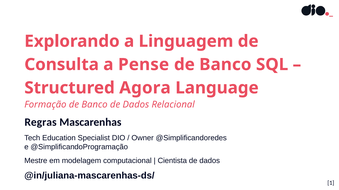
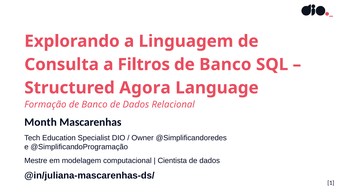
Pense: Pense -> Filtros
Regras: Regras -> Month
